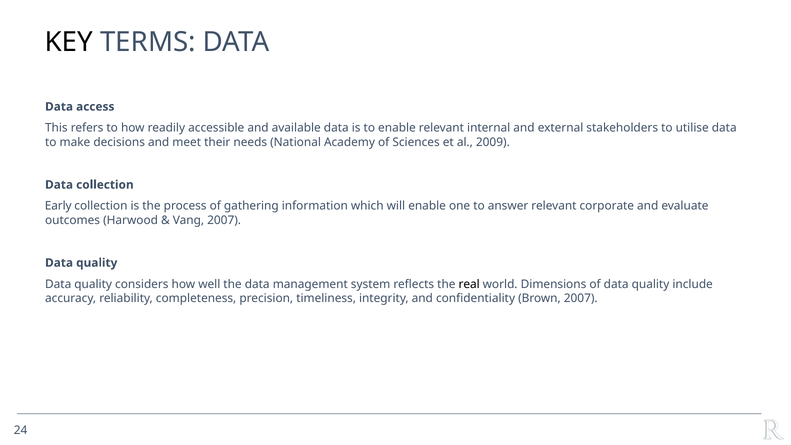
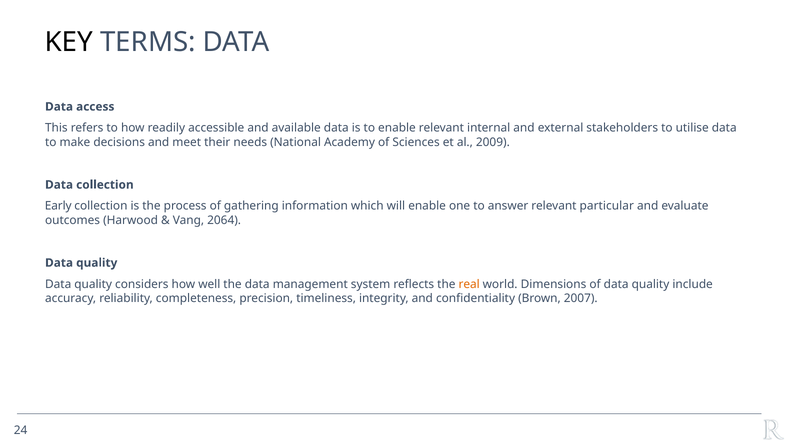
corporate: corporate -> particular
Vang 2007: 2007 -> 2064
real colour: black -> orange
